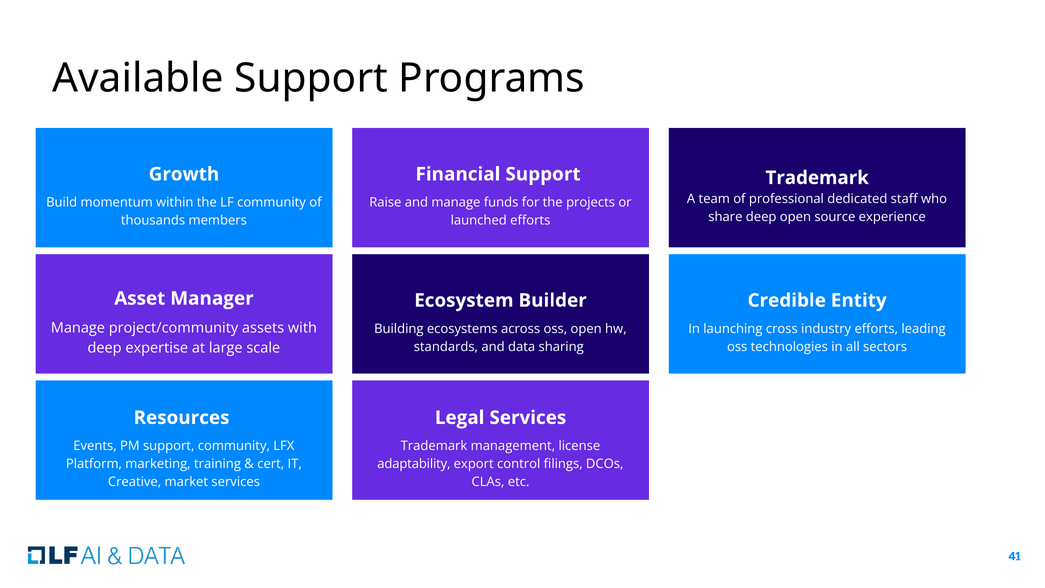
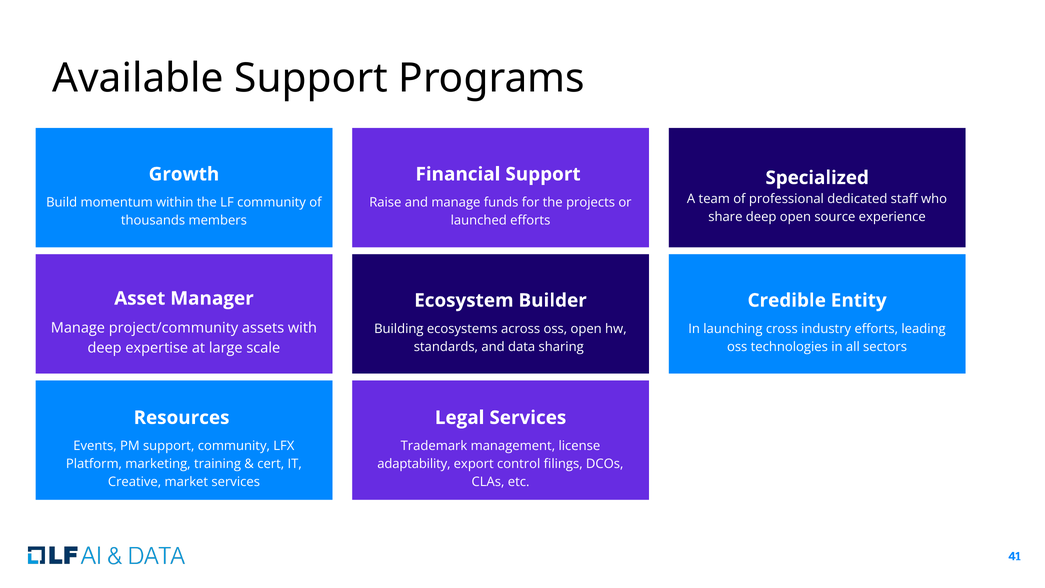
Trademark at (817, 178): Trademark -> Specialized
